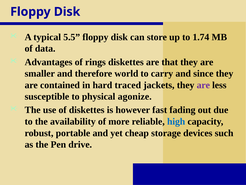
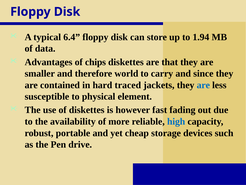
5.5: 5.5 -> 6.4
1.74: 1.74 -> 1.94
rings: rings -> chips
are at (203, 85) colour: purple -> blue
agonize: agonize -> element
